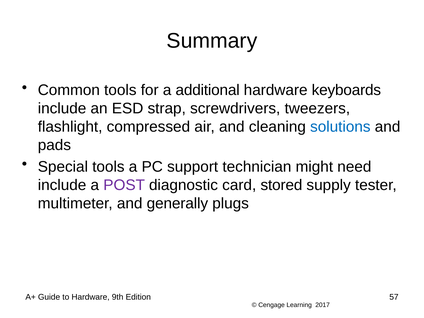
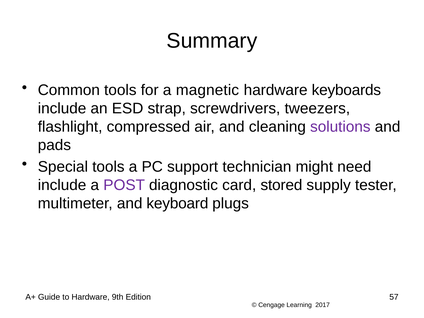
additional: additional -> magnetic
solutions colour: blue -> purple
generally: generally -> keyboard
